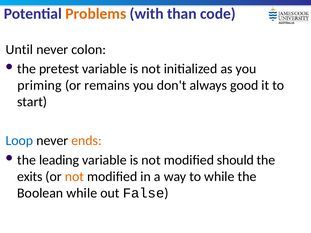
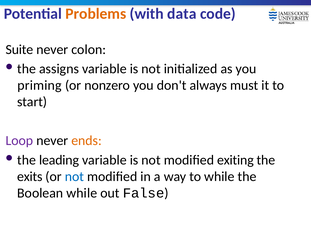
than: than -> data
Until: Until -> Suite
pretest: pretest -> assigns
remains: remains -> nonzero
good: good -> must
Loop colour: blue -> purple
should: should -> exiting
not at (74, 177) colour: orange -> blue
